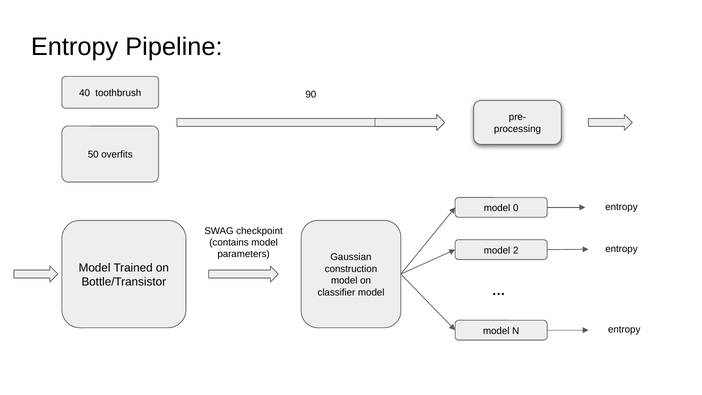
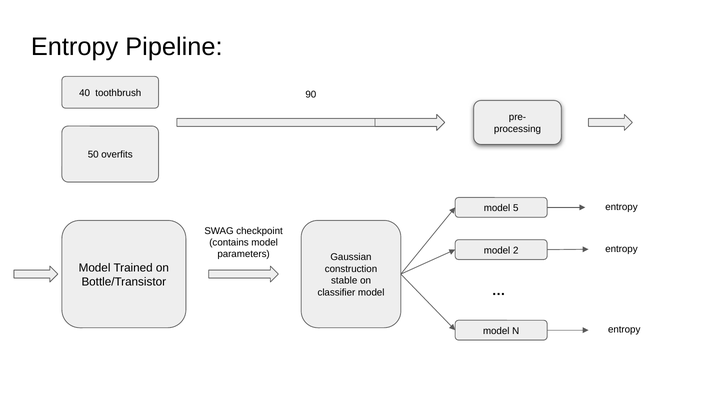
0: 0 -> 5
model at (344, 281): model -> stable
